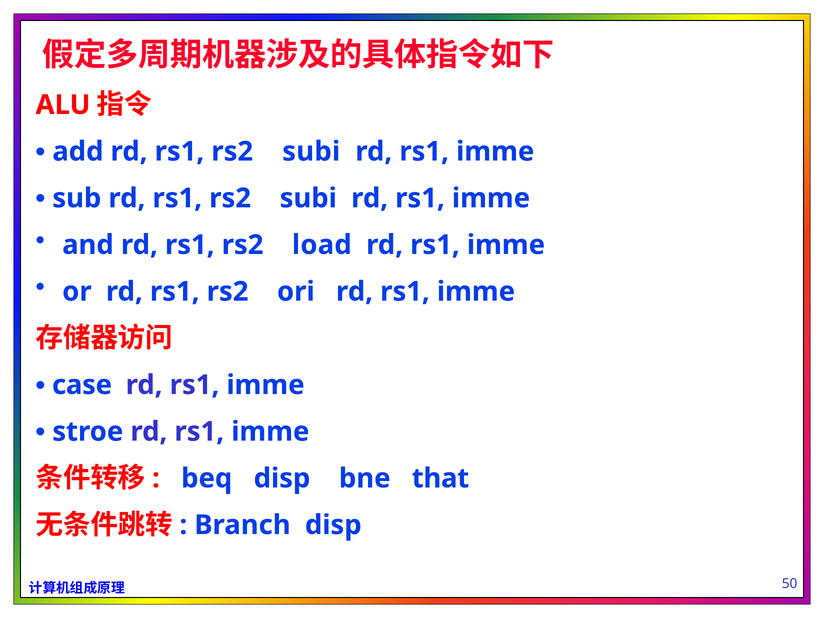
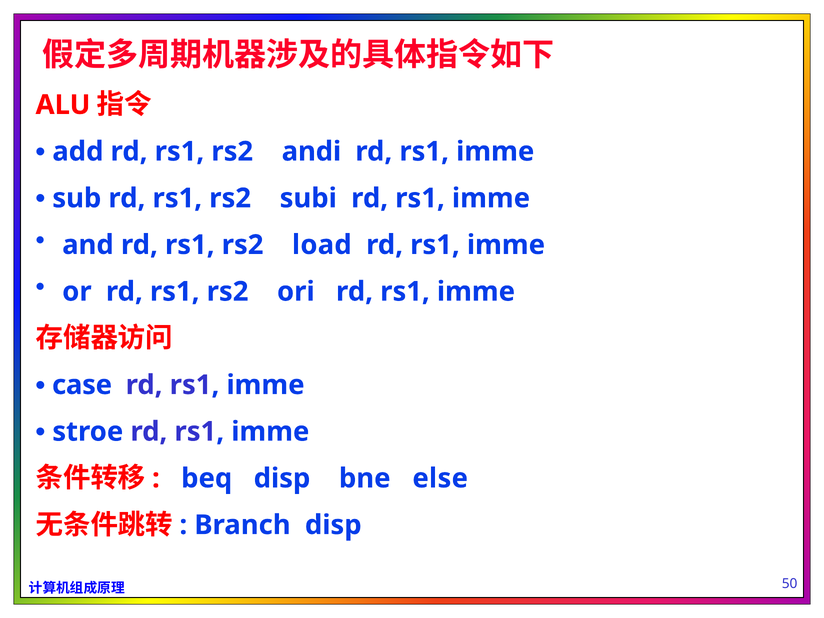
subi at (311, 152): subi -> andi
that: that -> else
